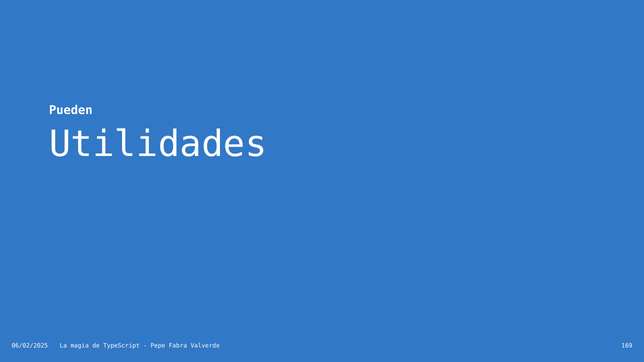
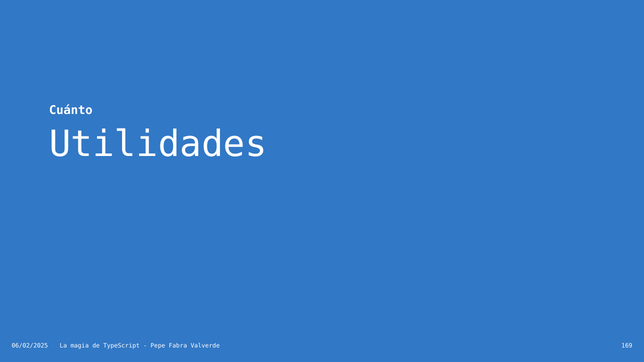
Pueden: Pueden -> Cuánto
